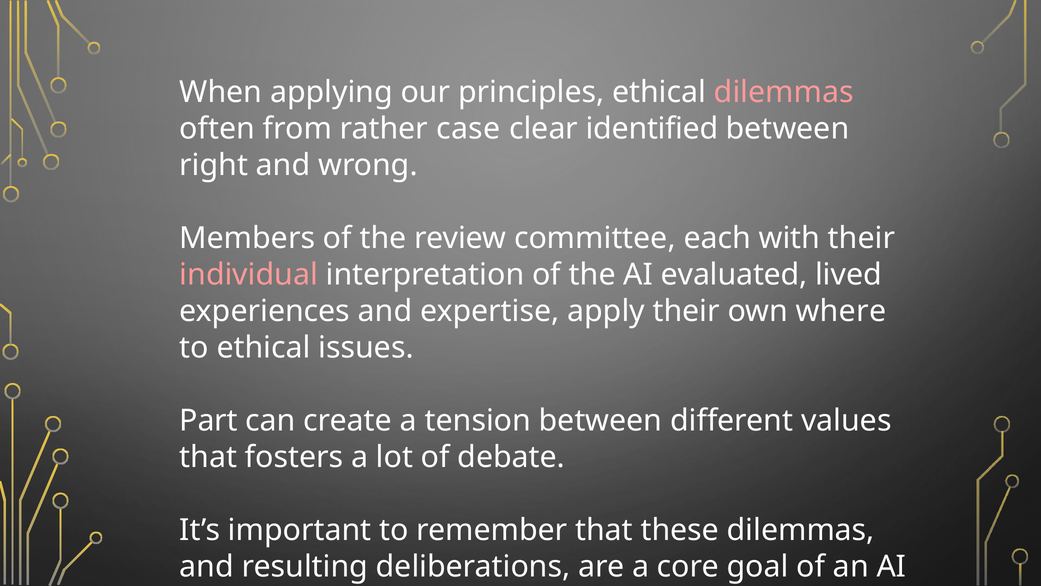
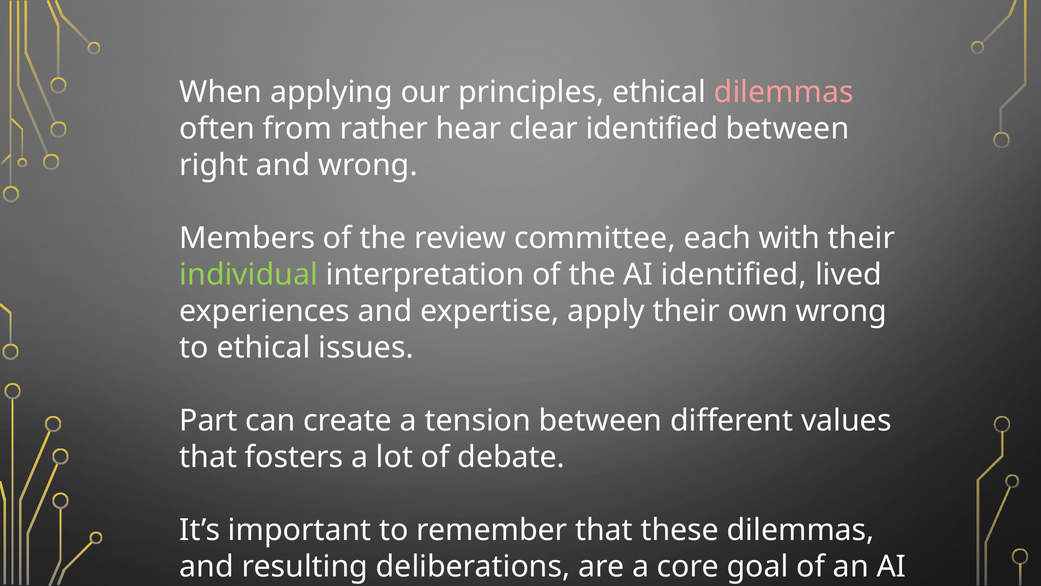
case: case -> hear
individual colour: pink -> light green
AI evaluated: evaluated -> identified
own where: where -> wrong
